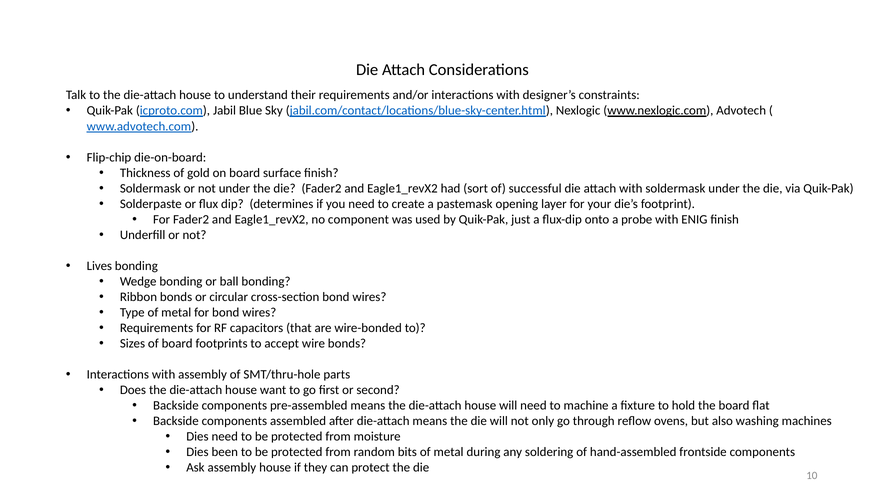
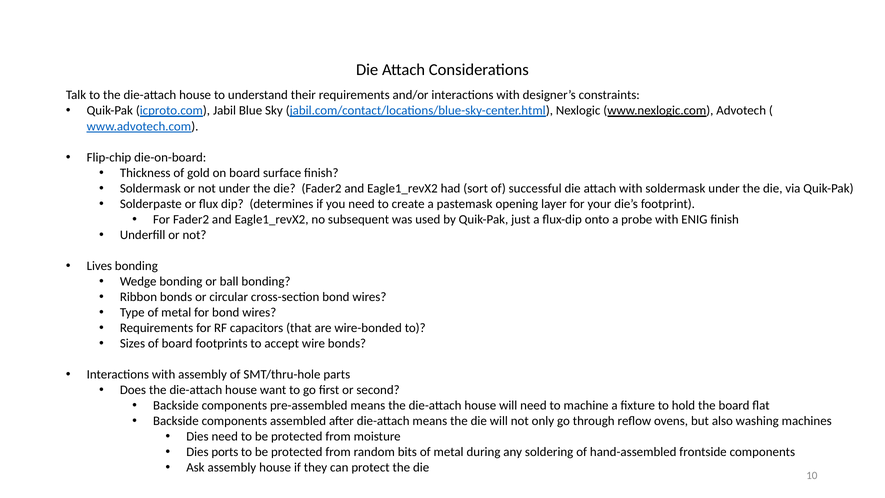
component: component -> subsequent
been: been -> ports
